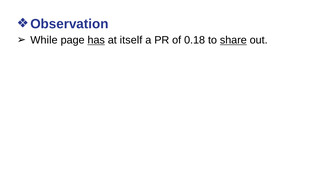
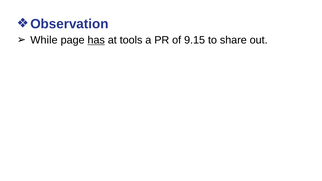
itself: itself -> tools
0.18: 0.18 -> 9.15
share underline: present -> none
